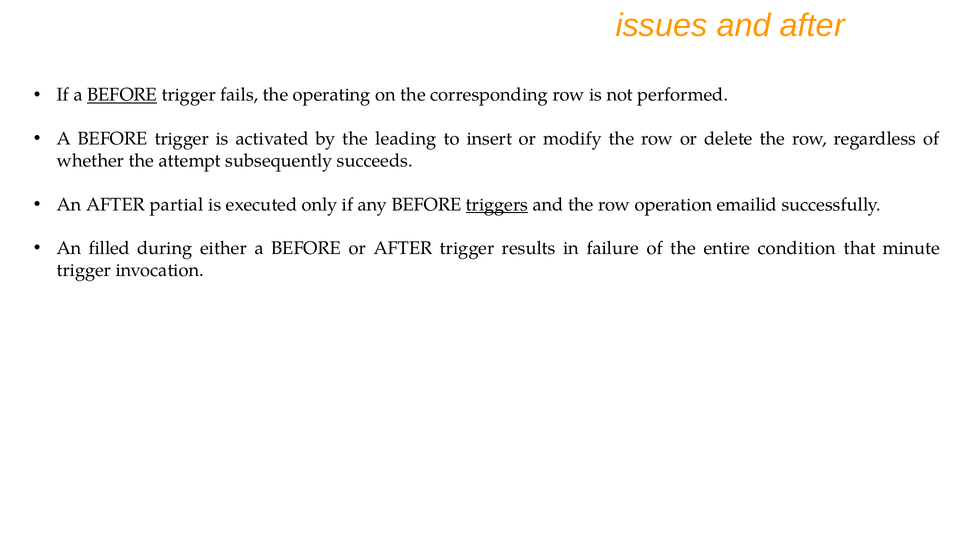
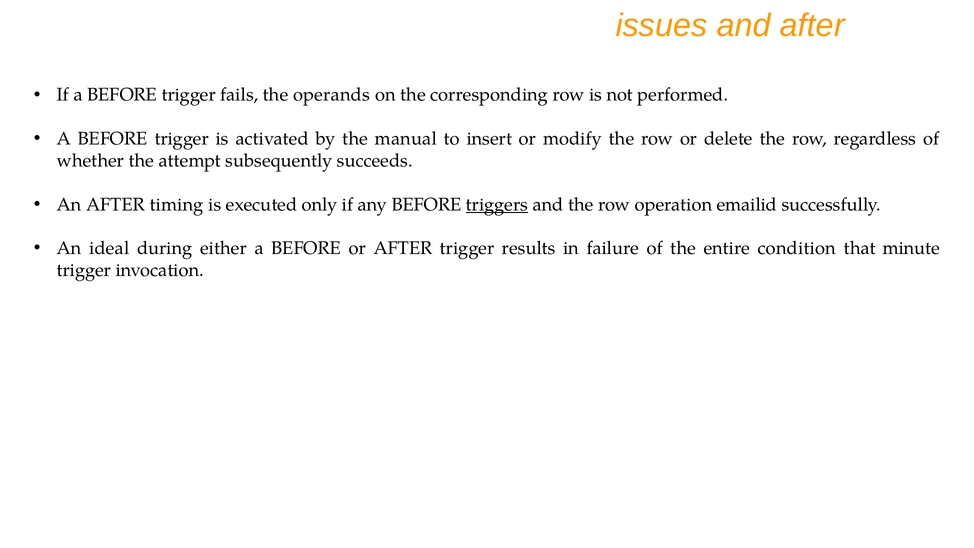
BEFORE at (122, 95) underline: present -> none
operating: operating -> operands
leading: leading -> manual
partial: partial -> timing
filled: filled -> ideal
